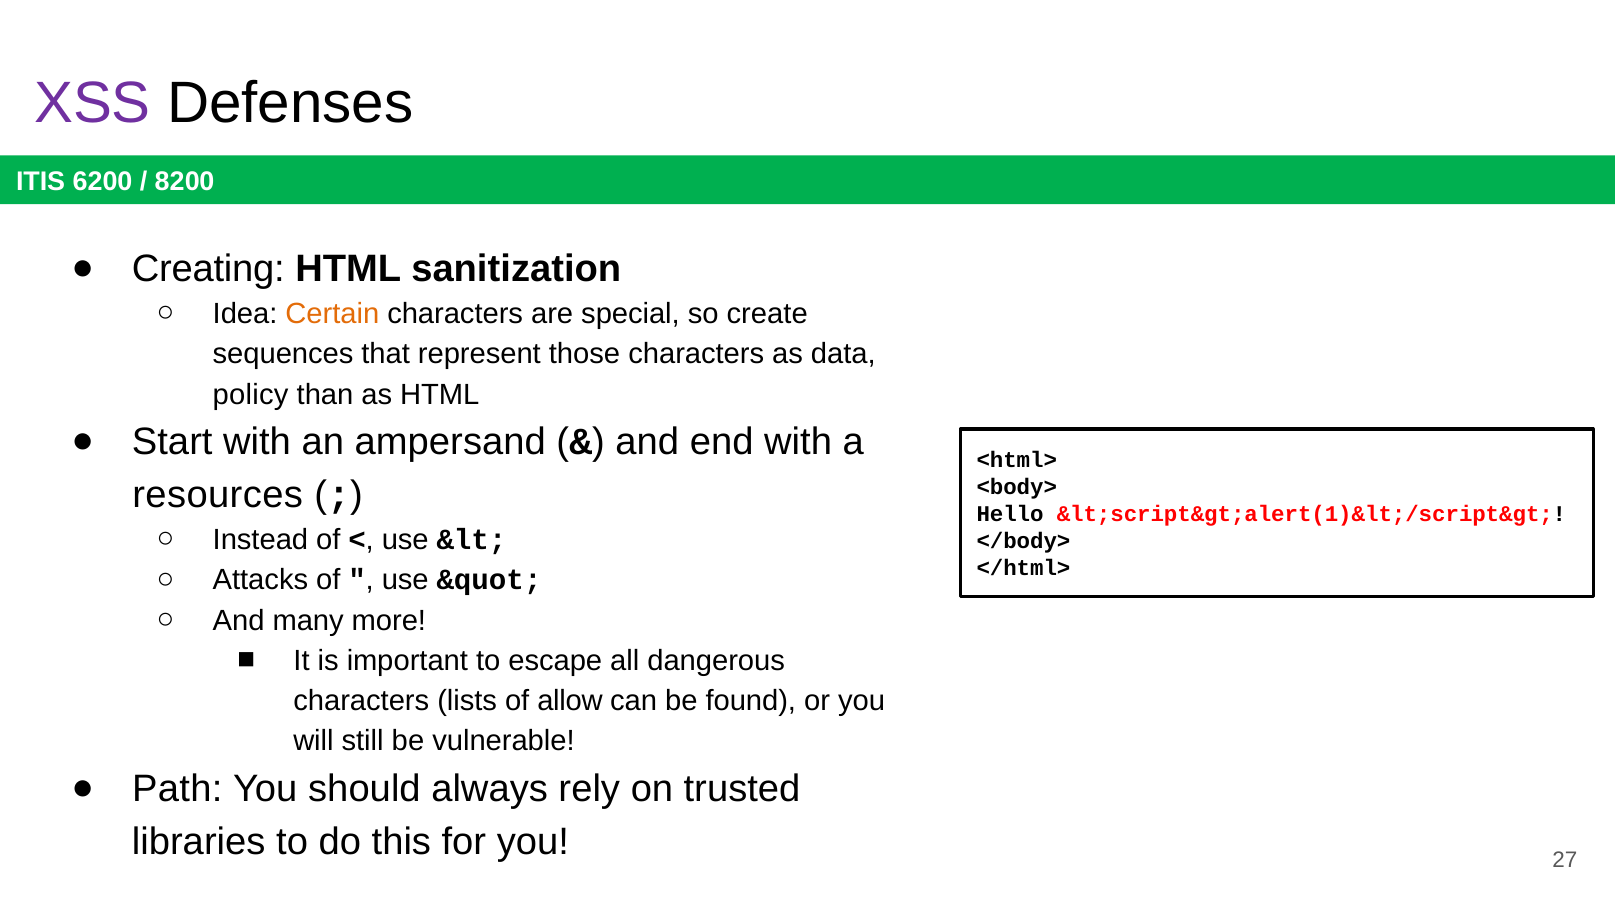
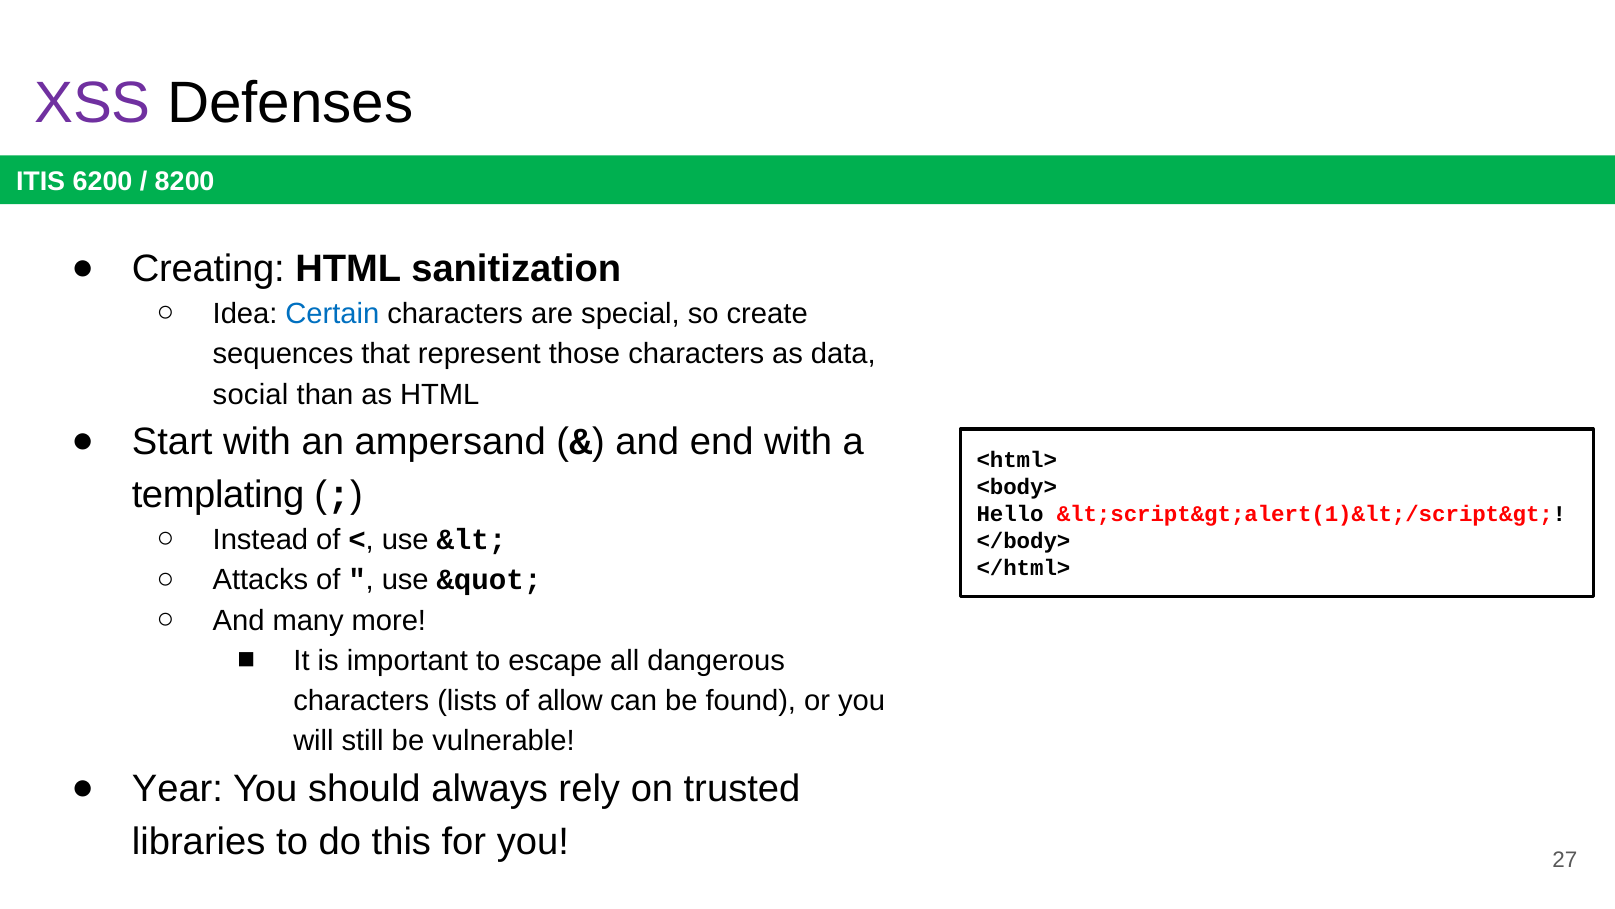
Certain colour: orange -> blue
policy: policy -> social
resources: resources -> templating
Path: Path -> Year
